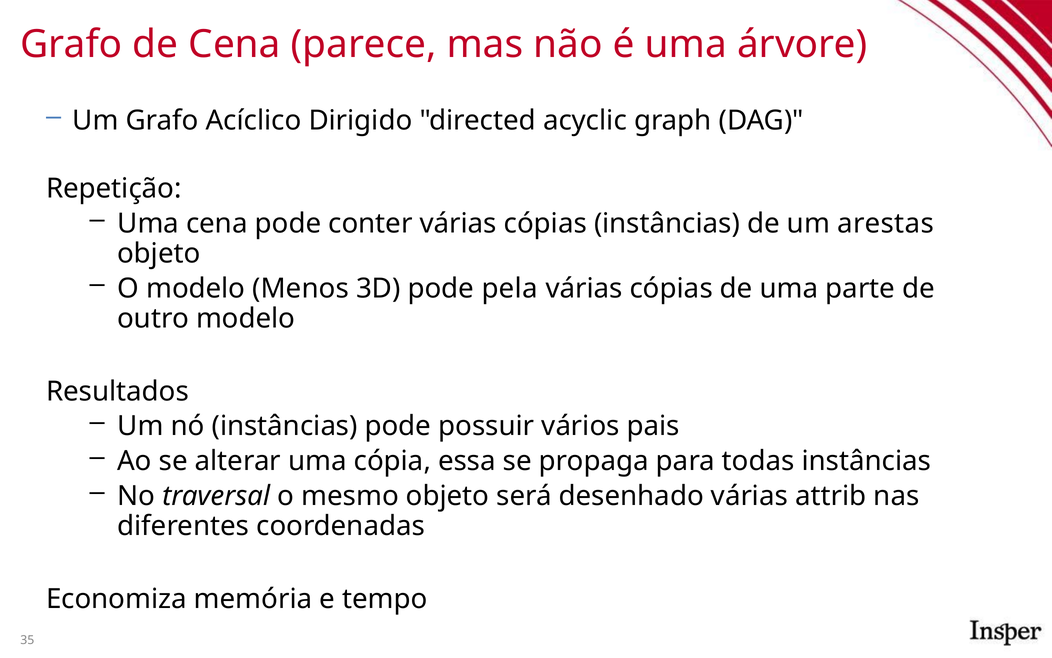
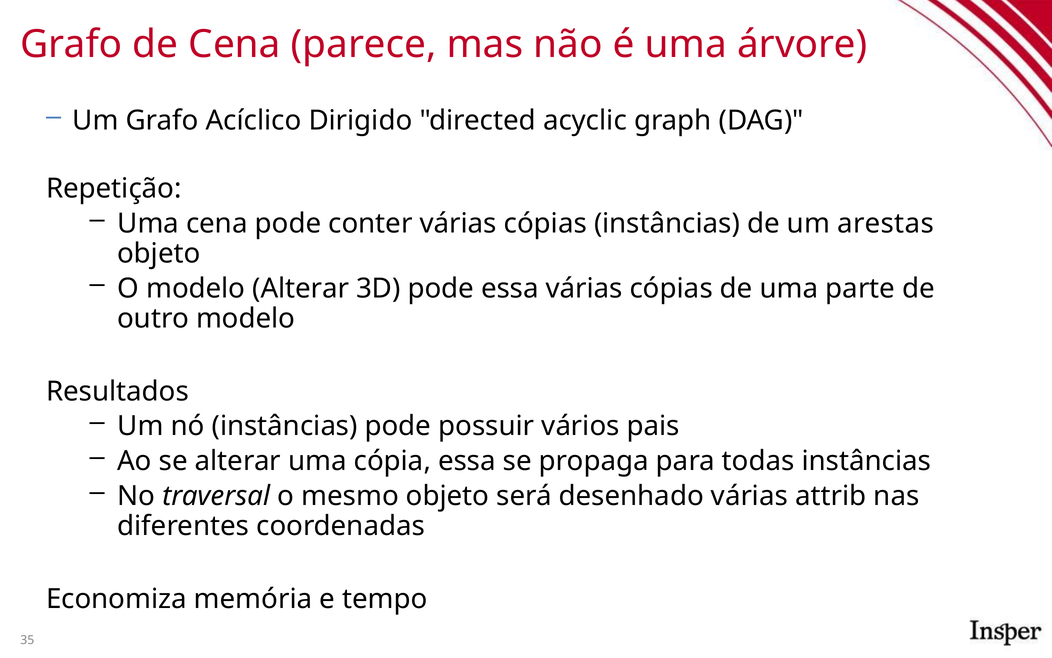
modelo Menos: Menos -> Alterar
pode pela: pela -> essa
